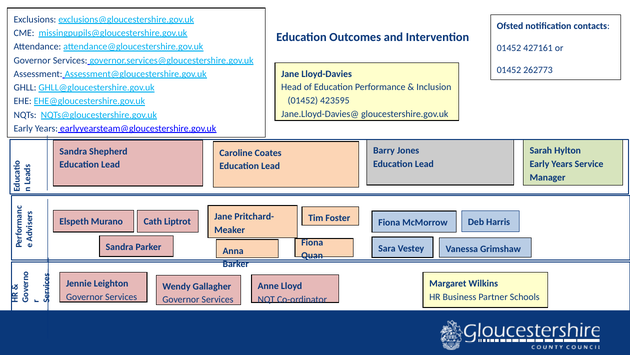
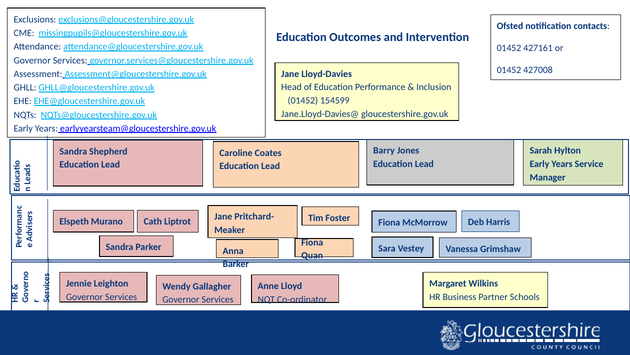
262773: 262773 -> 427008
423595: 423595 -> 154599
